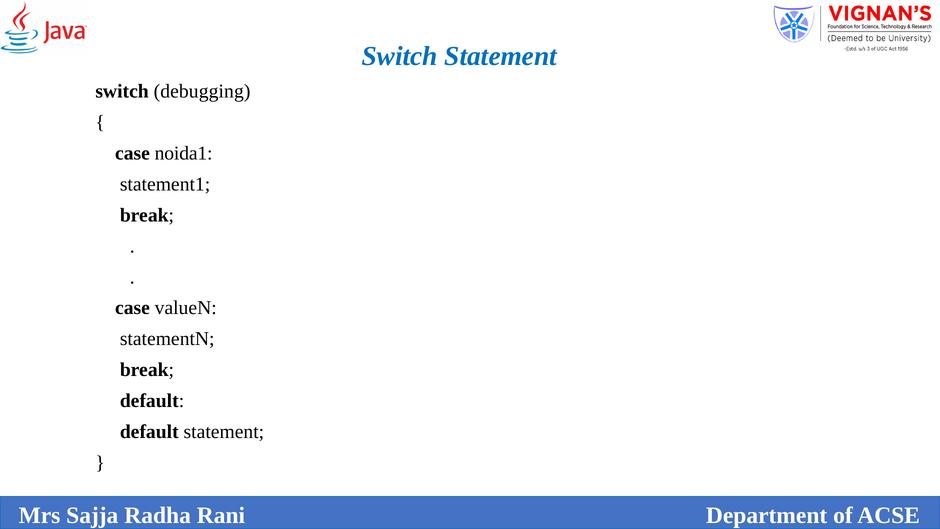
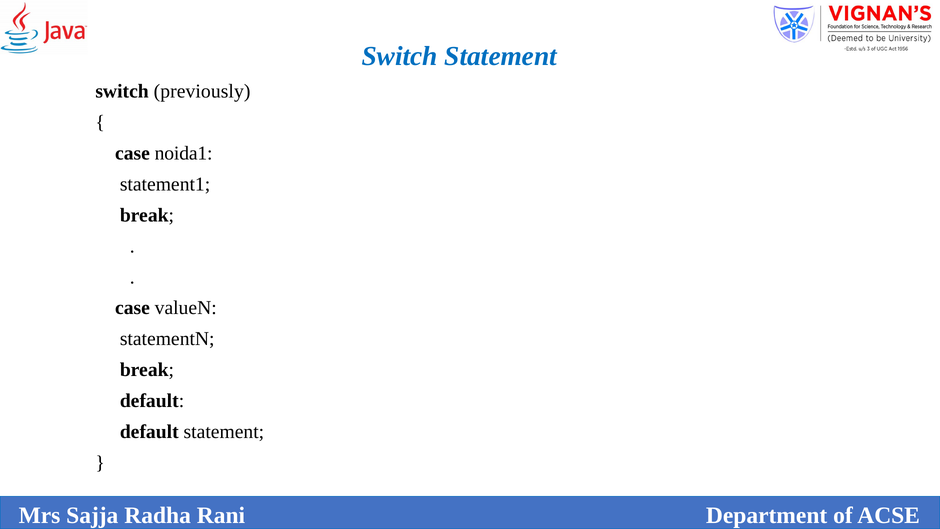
debugging: debugging -> previously
